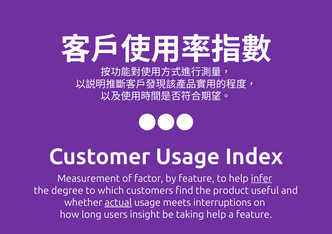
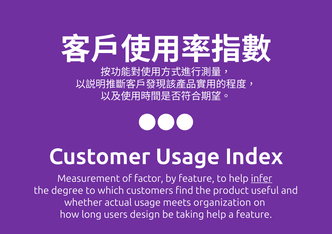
actual underline: present -> none
interruptions: interruptions -> organization
insight: insight -> design
